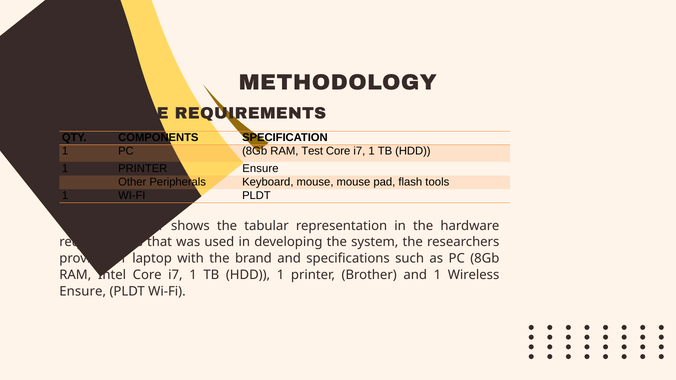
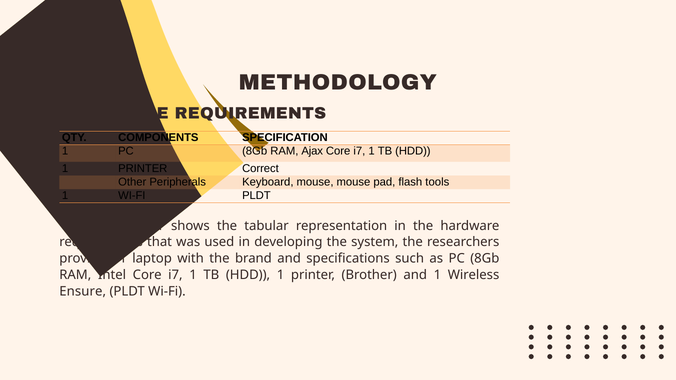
Test: Test -> Ajax
PRINTER Ensure: Ensure -> Correct
